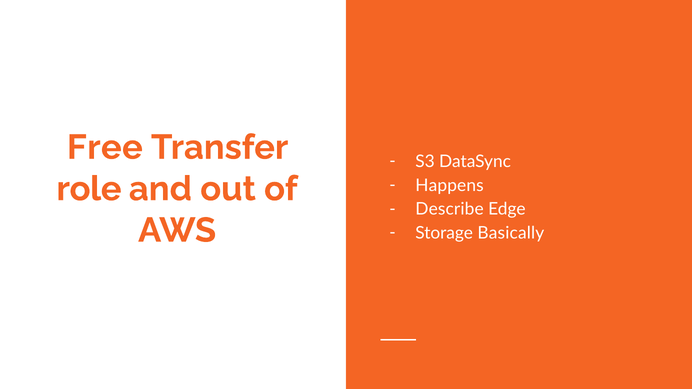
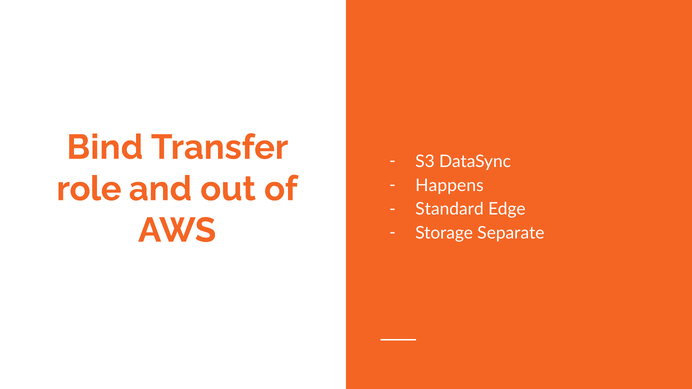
Free: Free -> Bind
Describe: Describe -> Standard
Basically: Basically -> Separate
